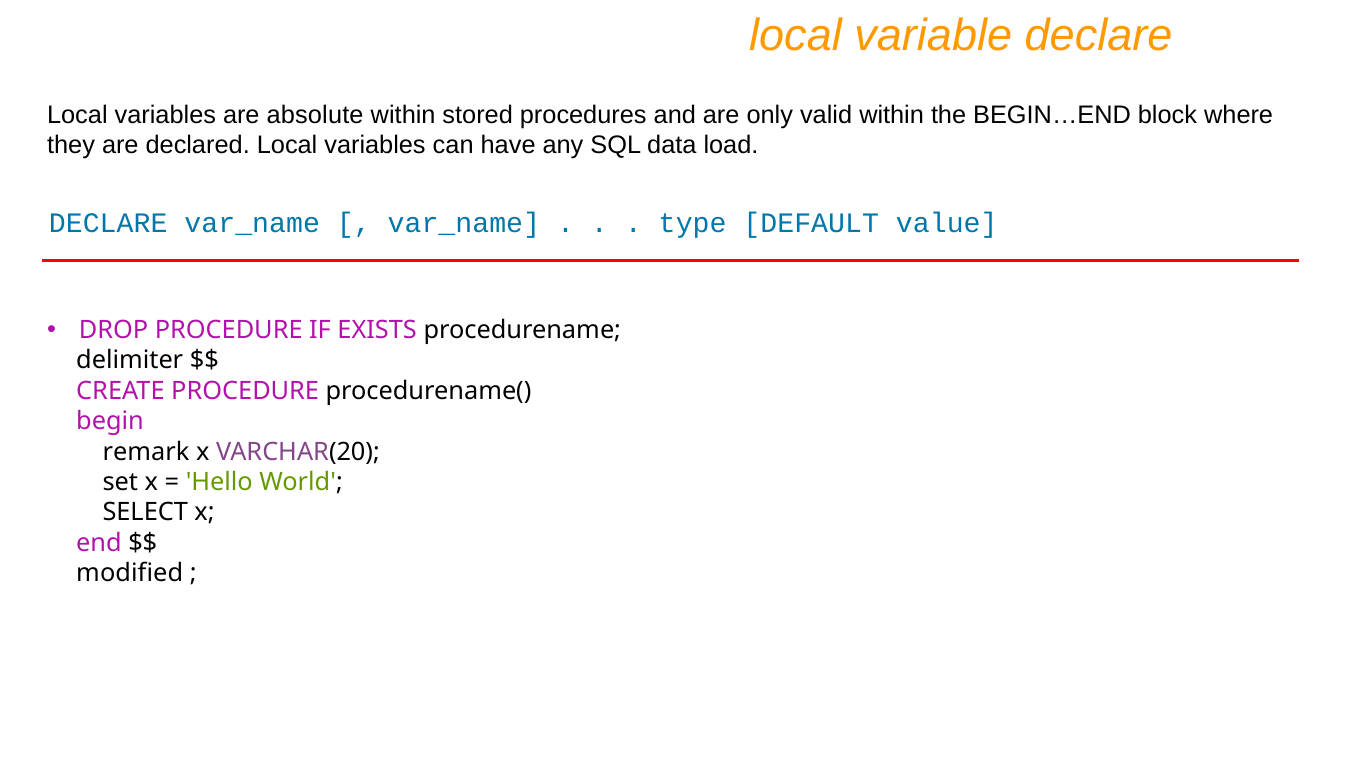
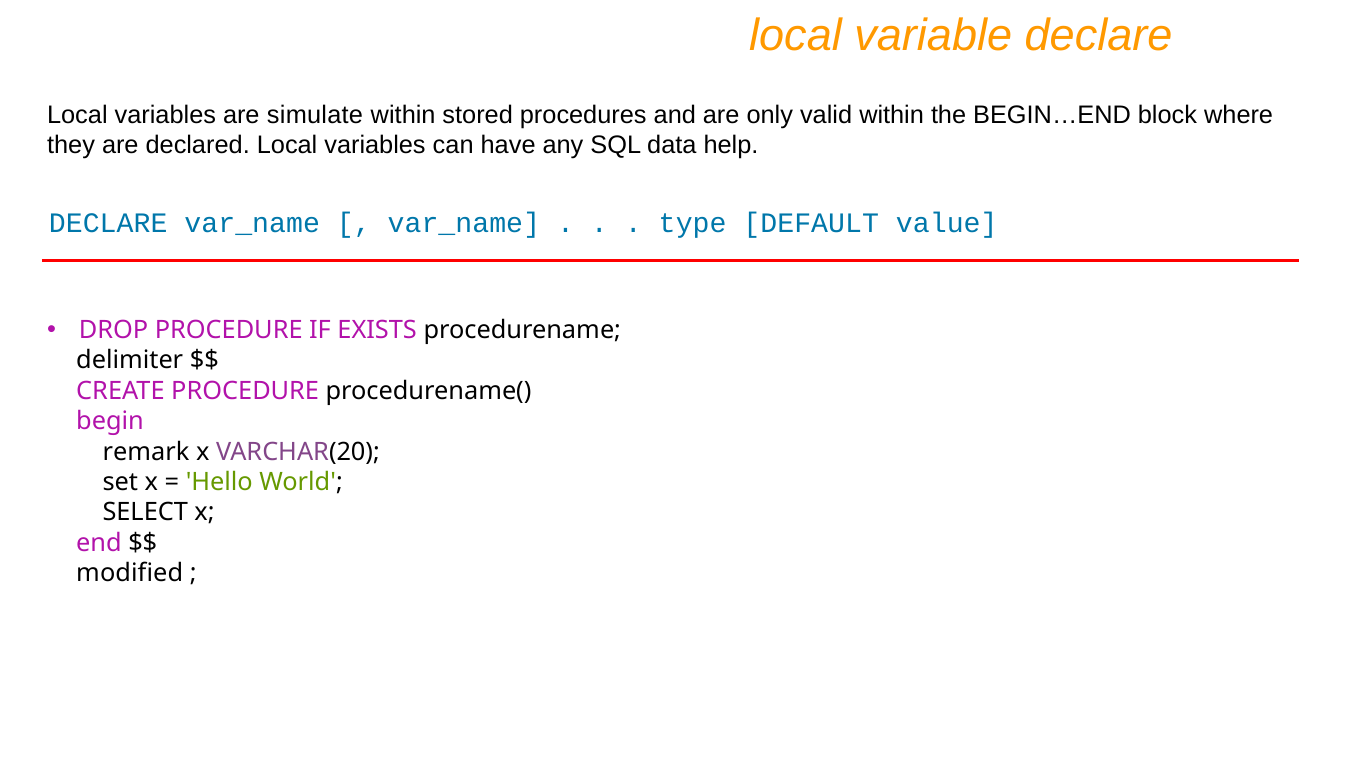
absolute: absolute -> simulate
load: load -> help
